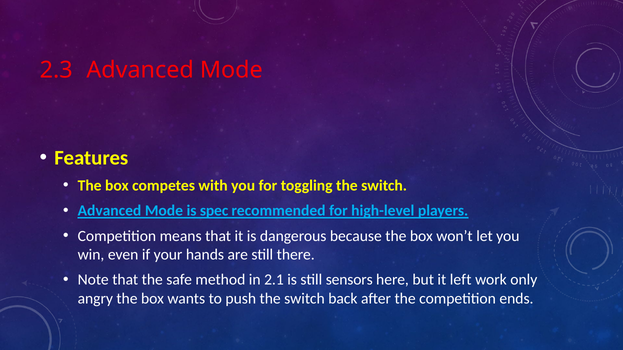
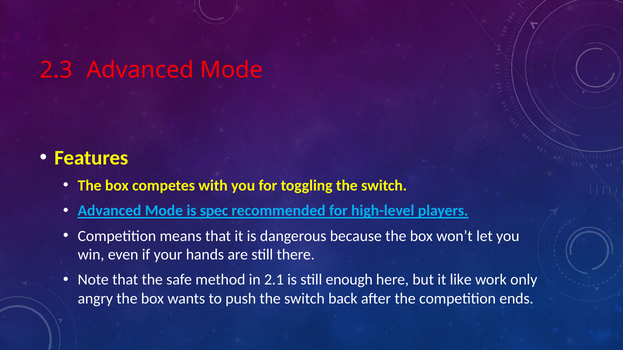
sensors: sensors -> enough
left: left -> like
